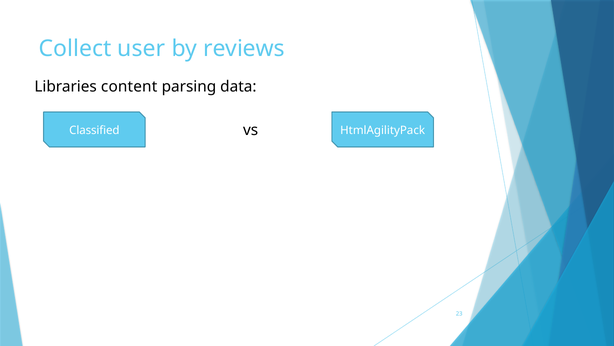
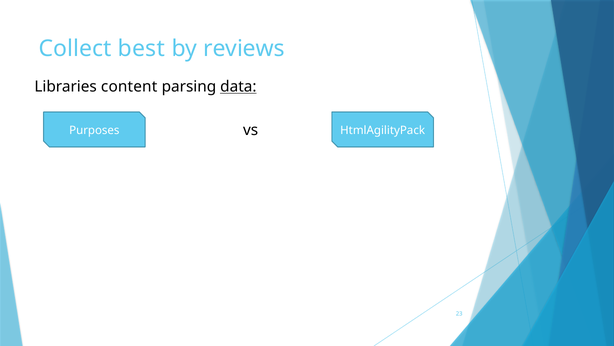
user: user -> best
data underline: none -> present
Classified: Classified -> Purposes
